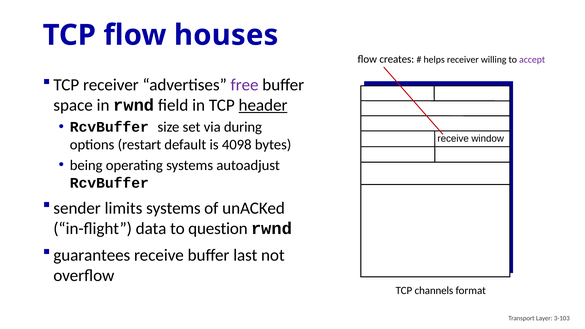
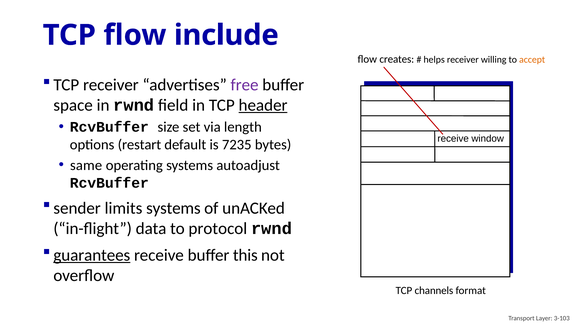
houses: houses -> include
accept colour: purple -> orange
during: during -> length
4098: 4098 -> 7235
being: being -> same
question: question -> protocol
guarantees underline: none -> present
last: last -> this
